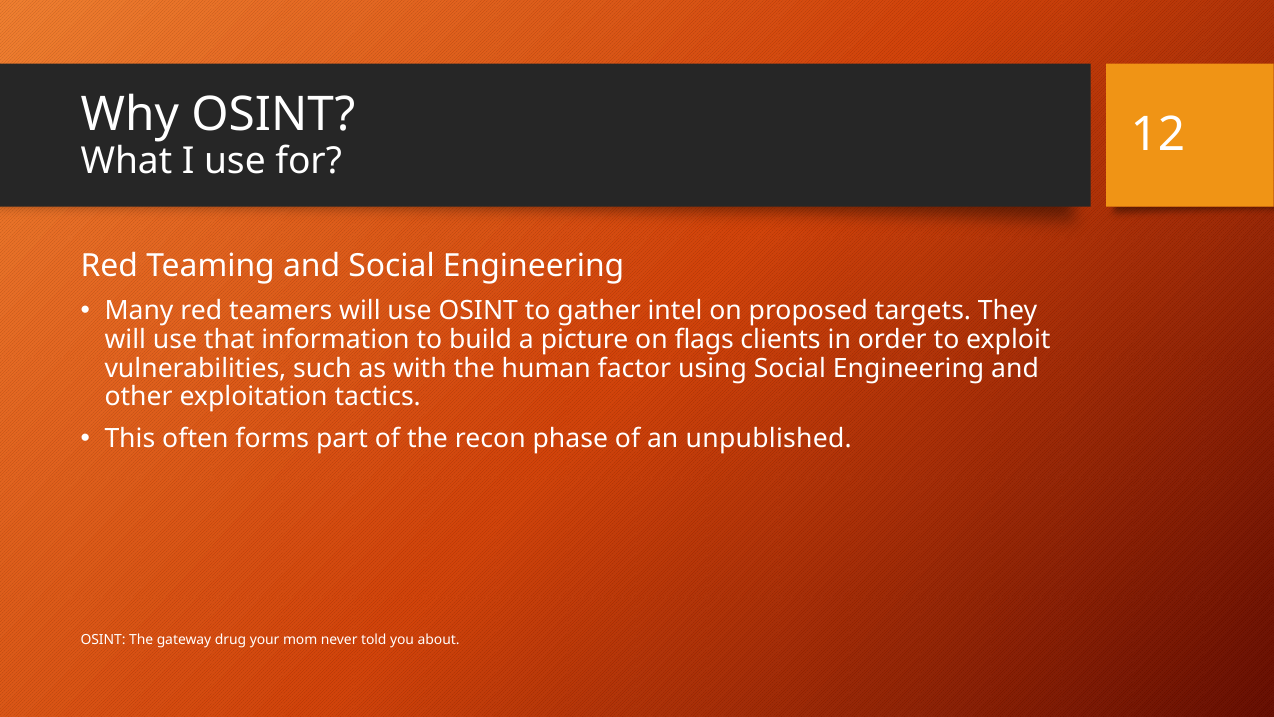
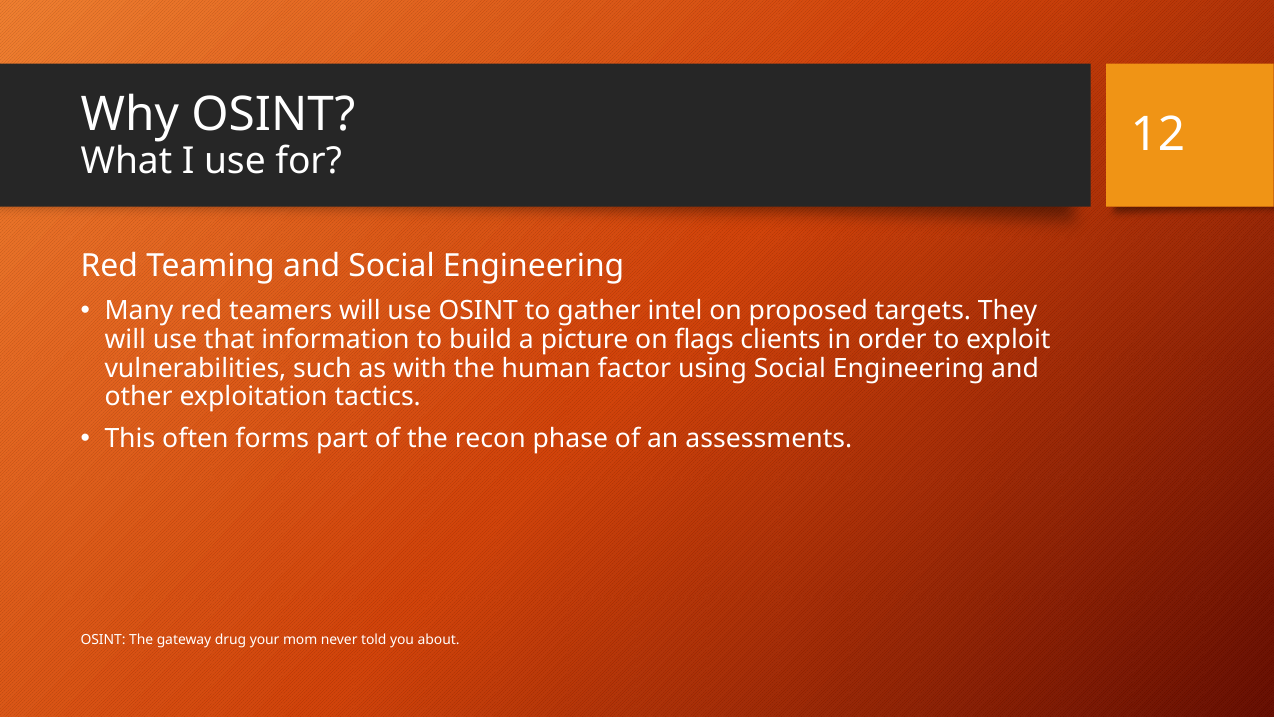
unpublished: unpublished -> assessments
